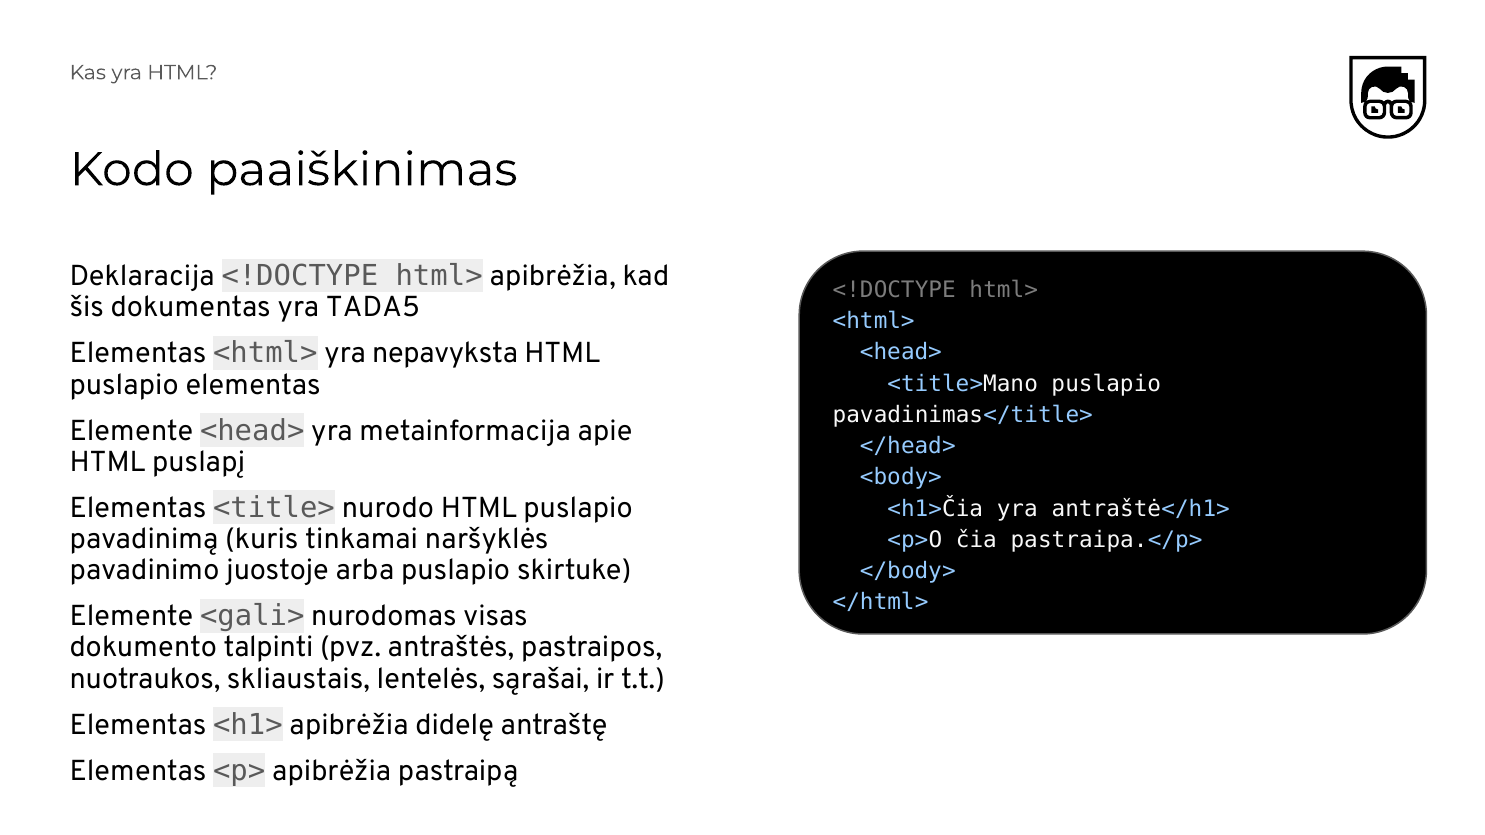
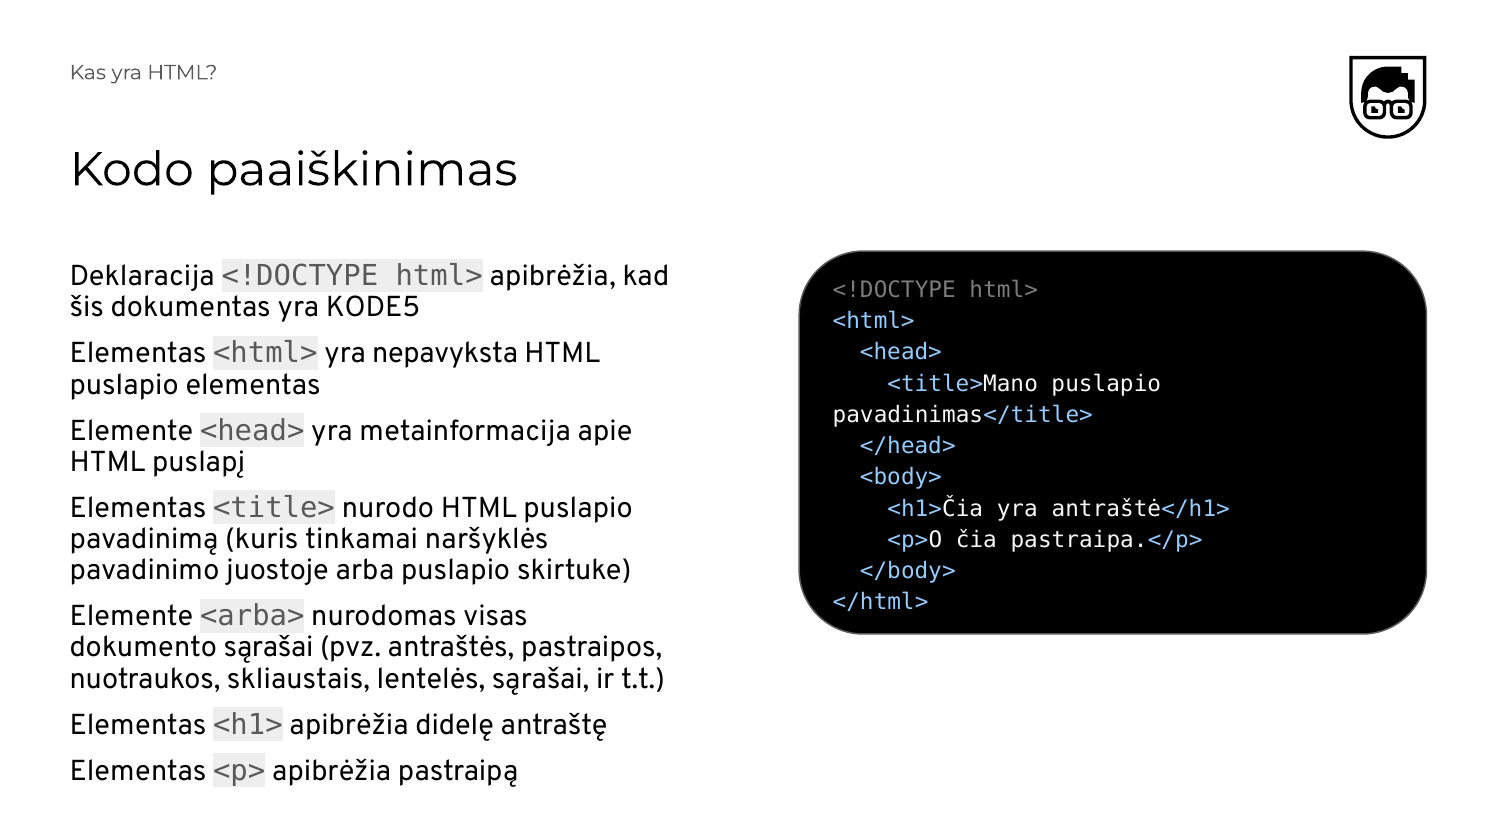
TADA5: TADA5 -> KODE5
<gali>: <gali> -> <arba>
dokumento talpinti: talpinti -> sąrašai
